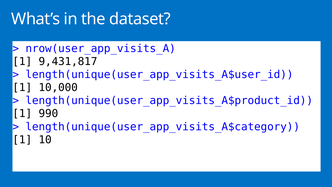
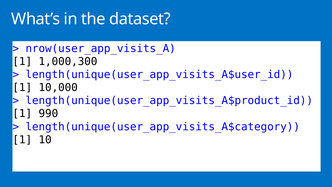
9,431,817: 9,431,817 -> 1,000,300
